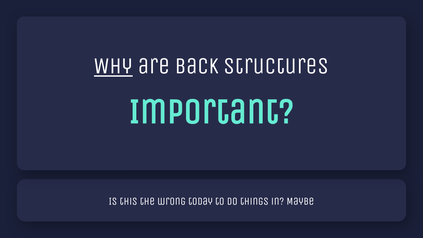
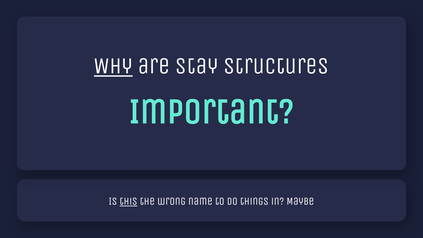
back: back -> stay
this underline: none -> present
today: today -> name
